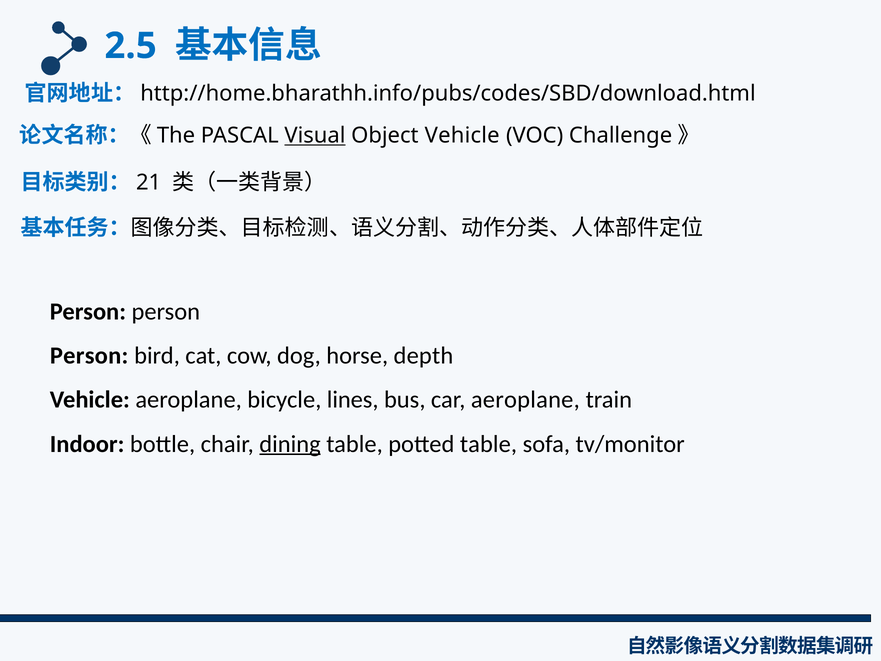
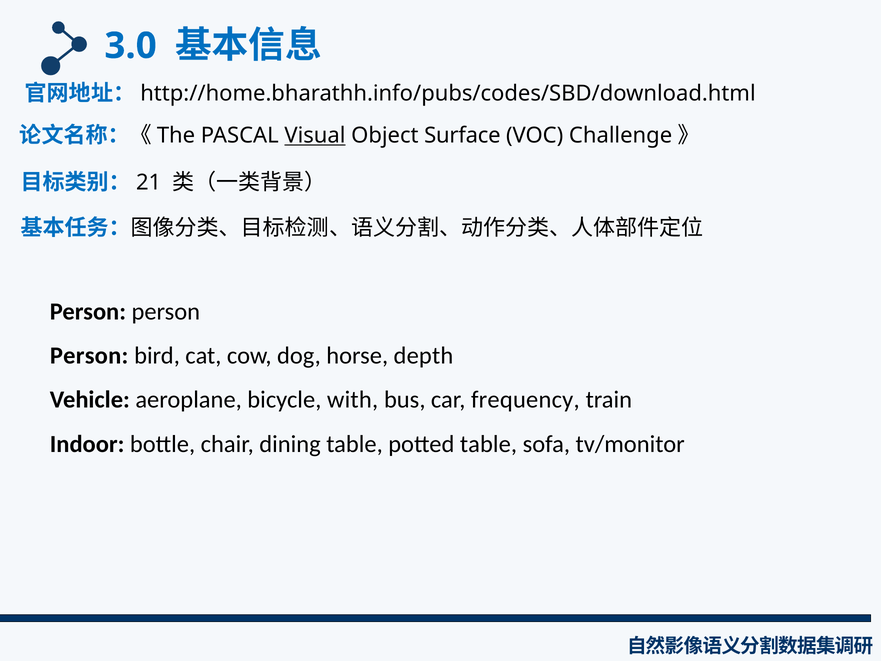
2.5: 2.5 -> 3.0
Object Vehicle: Vehicle -> Surface
lines: lines -> with
car aeroplane: aeroplane -> frequency
dining underline: present -> none
